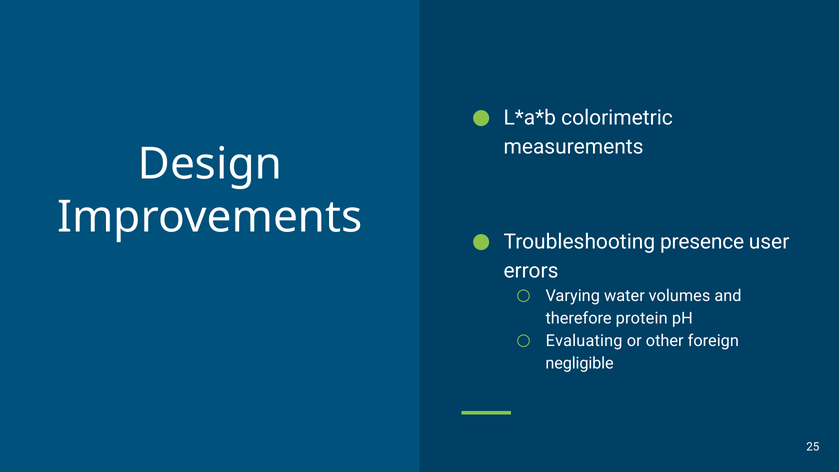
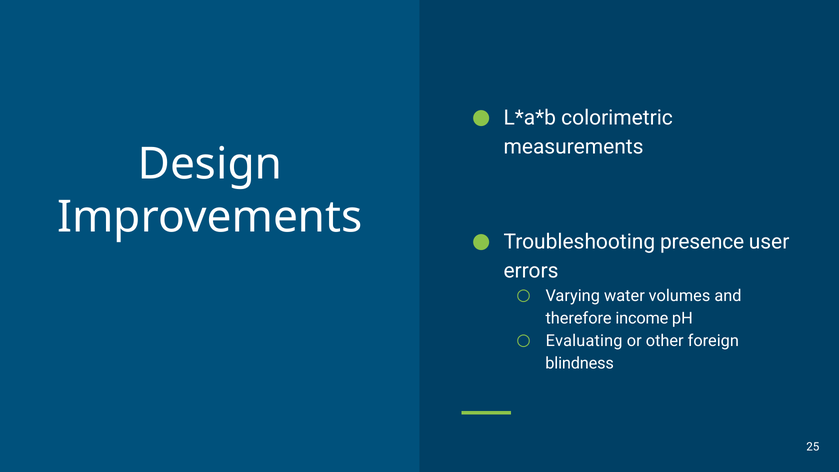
protein: protein -> income
negligible: negligible -> blindness
